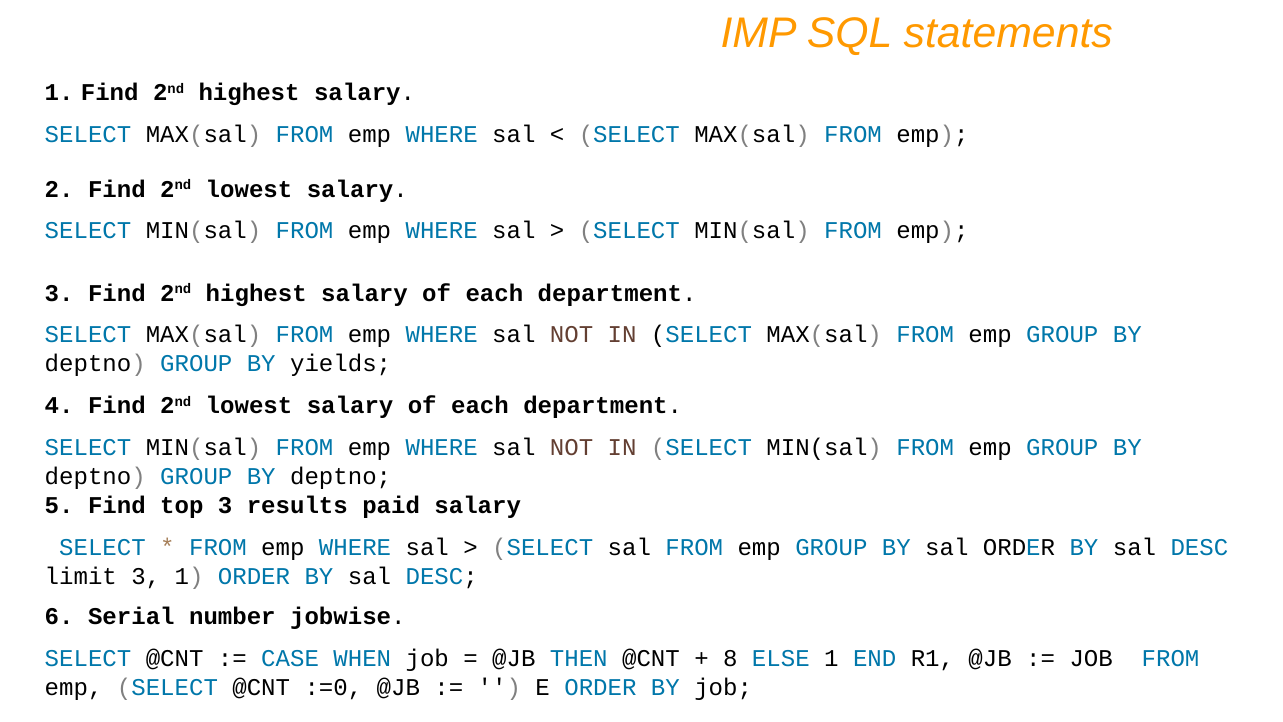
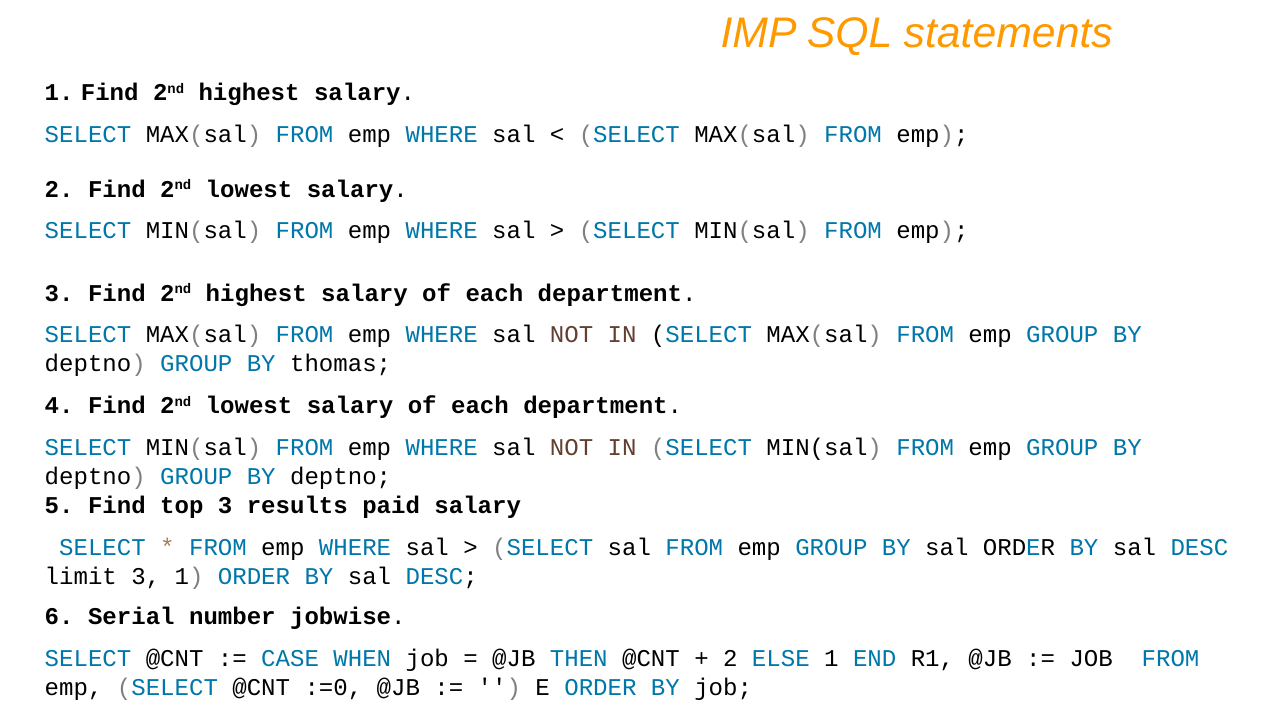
yields: yields -> thomas
8 at (730, 658): 8 -> 2
